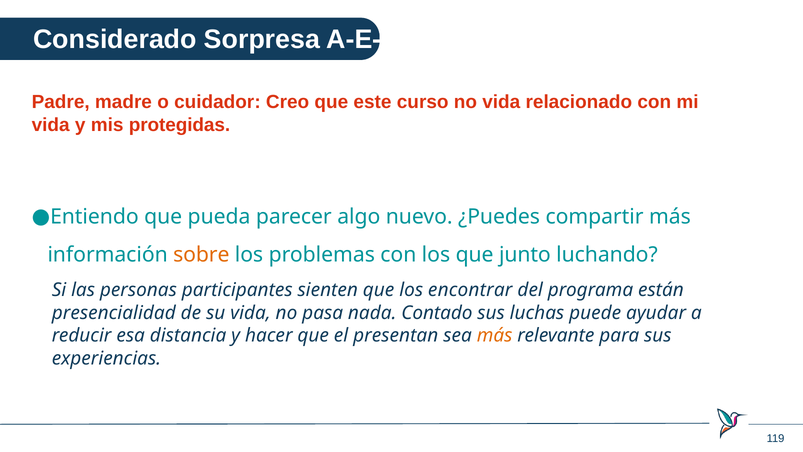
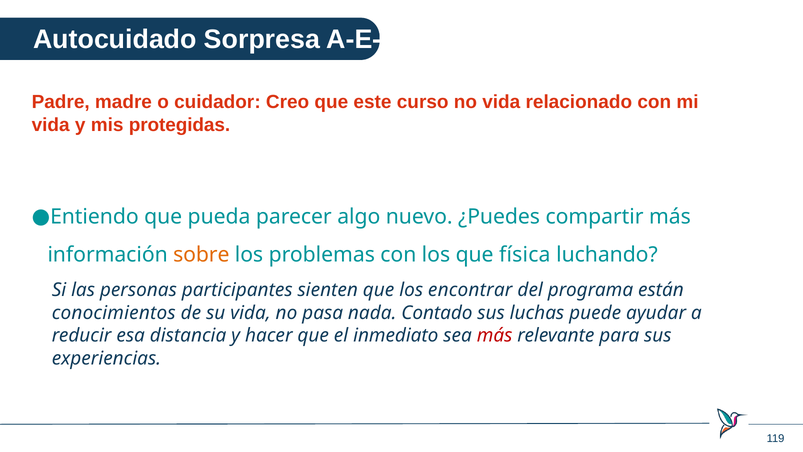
Considerado: Considerado -> Autocuidado
junto: junto -> física
presencialidad: presencialidad -> conocimientos
presentan: presentan -> inmediato
más at (495, 335) colour: orange -> red
